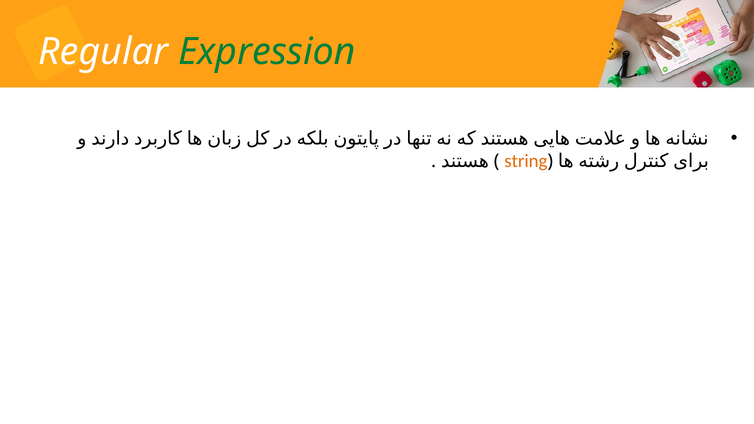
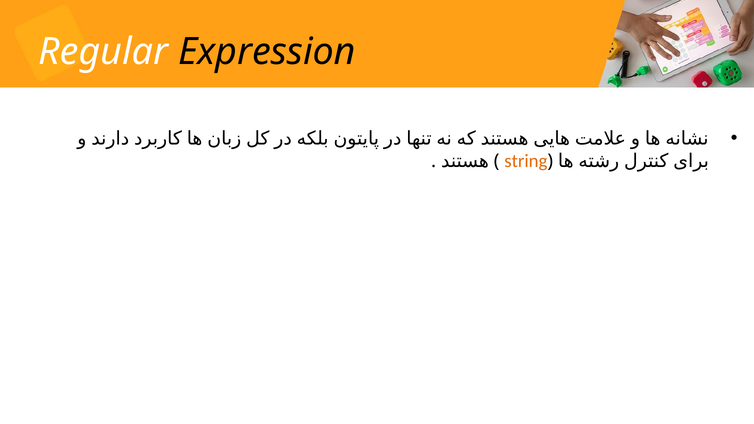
Expression colour: green -> black
